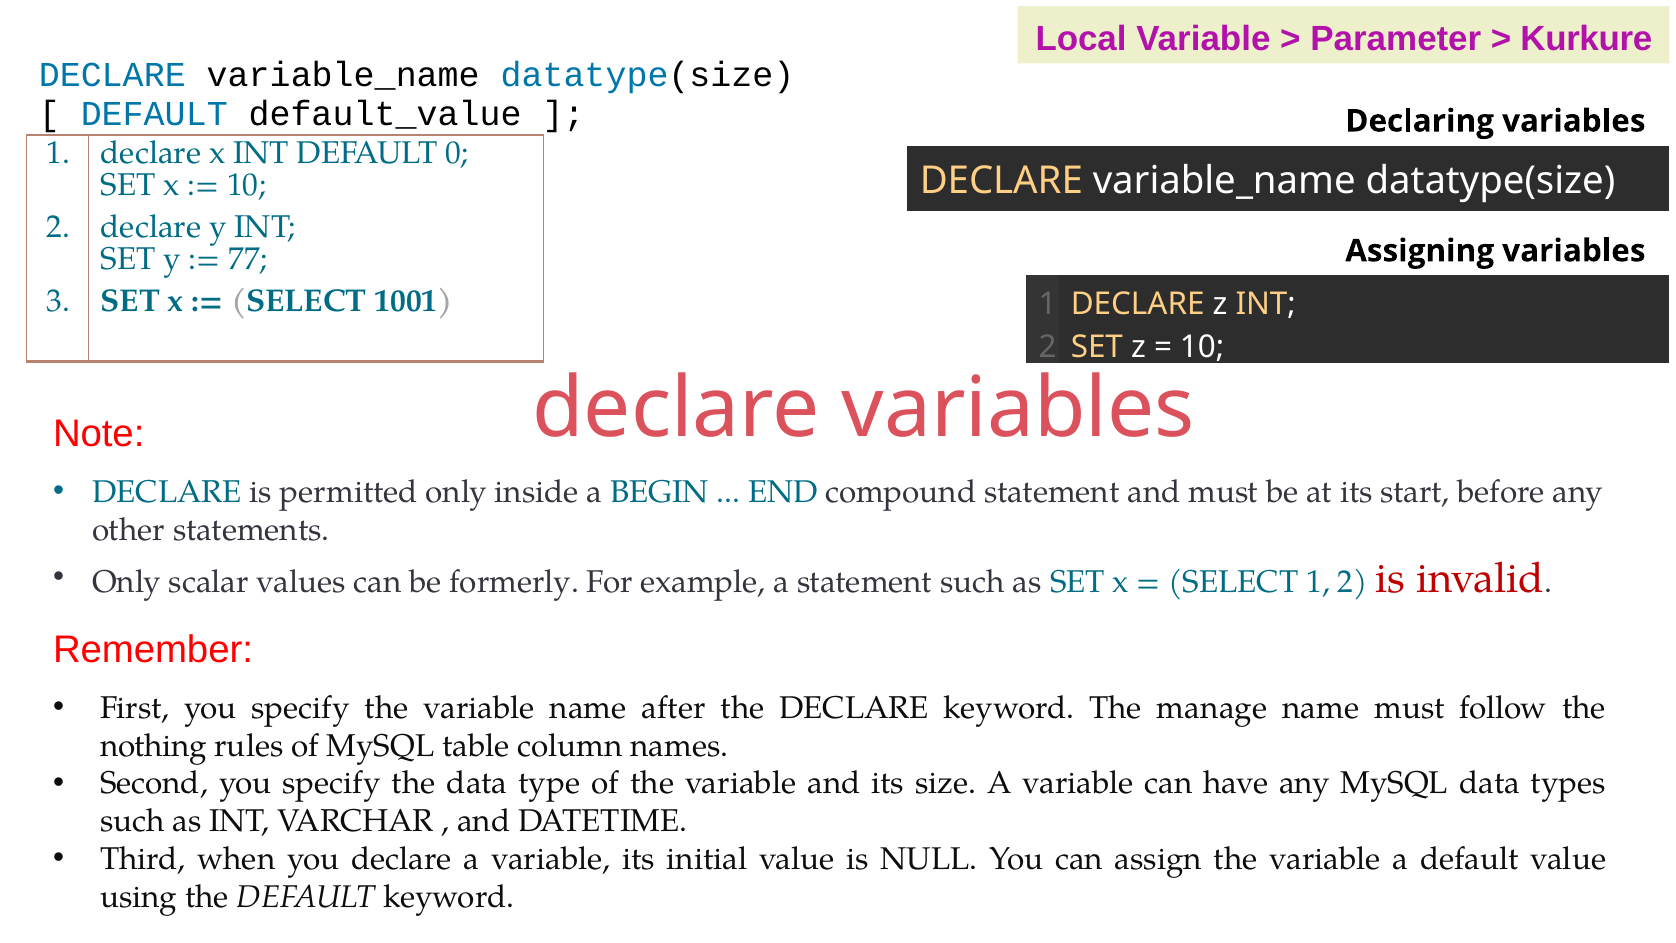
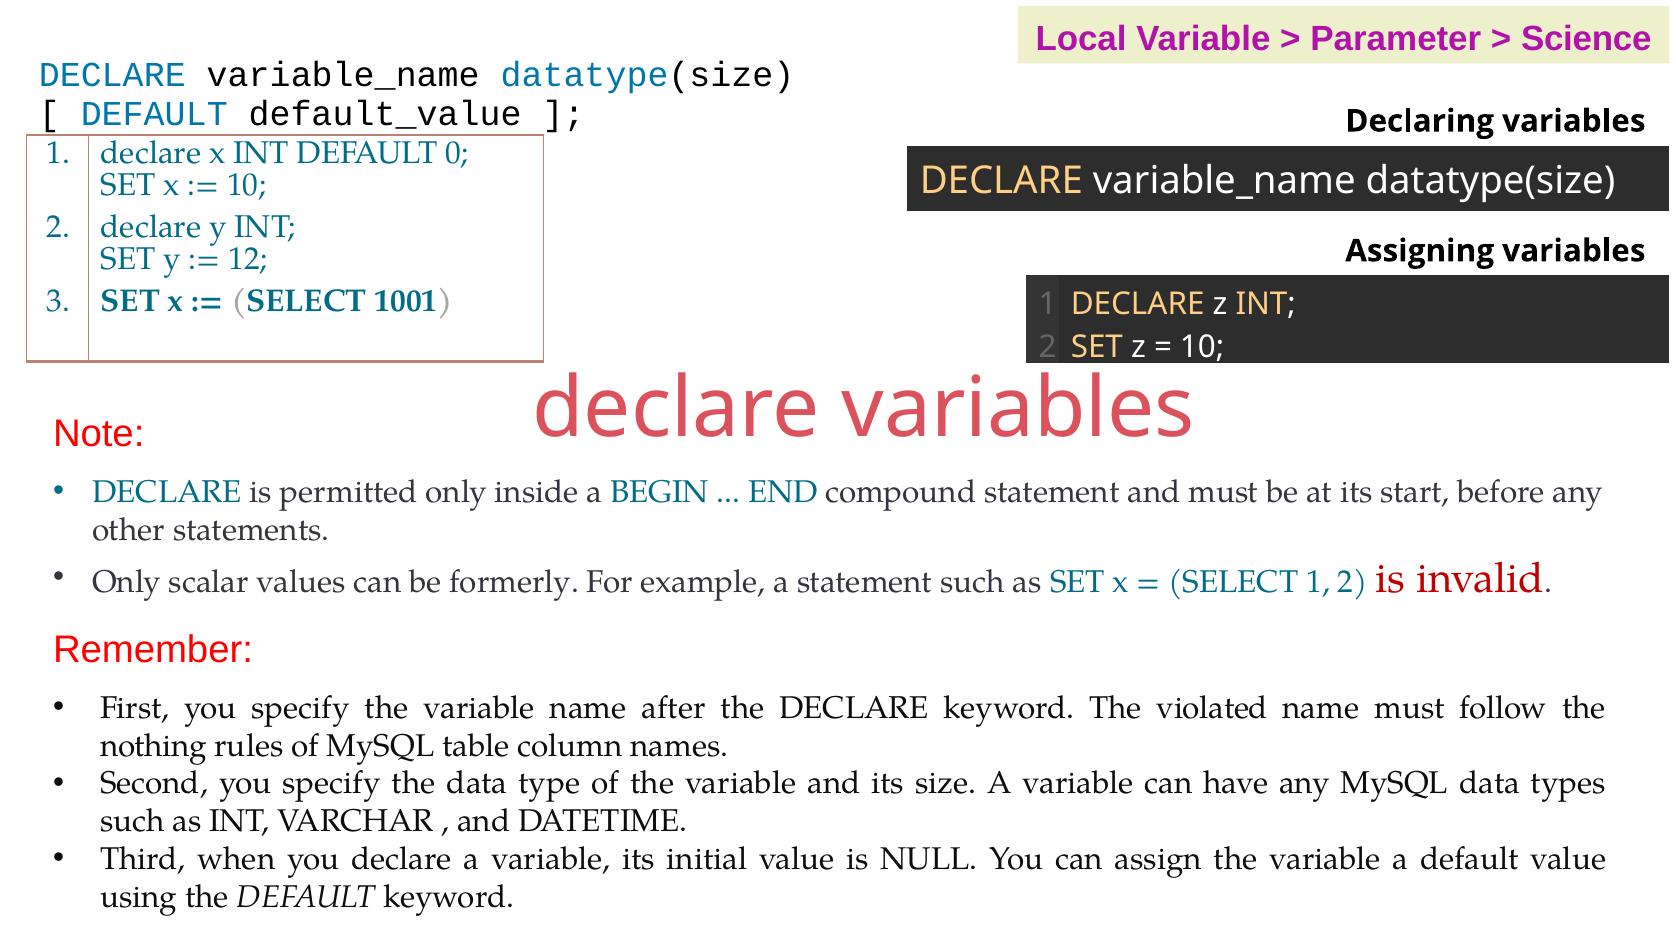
Kurkure: Kurkure -> Science
77: 77 -> 12
manage: manage -> violated
